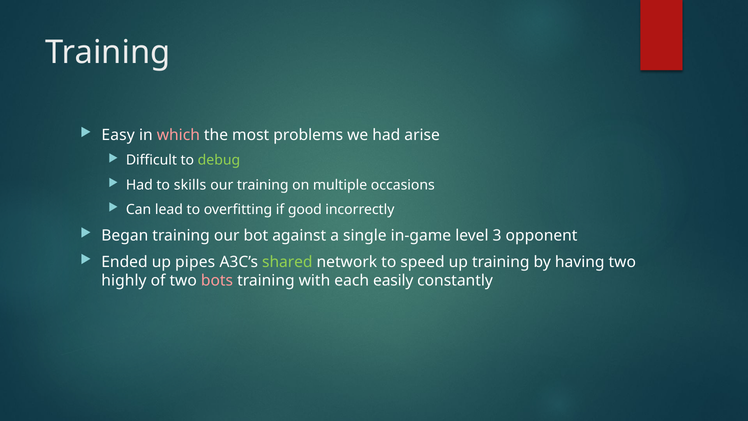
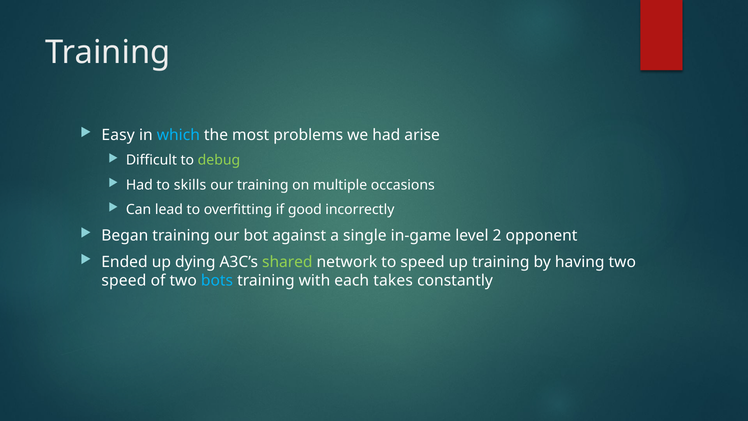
which colour: pink -> light blue
3: 3 -> 2
pipes: pipes -> dying
highly at (124, 281): highly -> speed
bots colour: pink -> light blue
easily: easily -> takes
